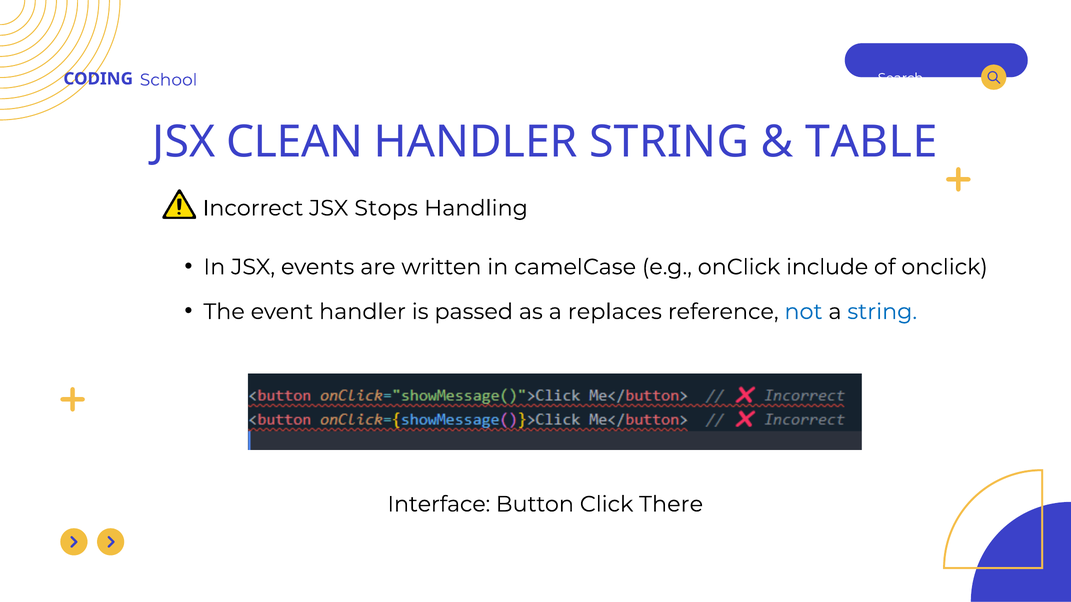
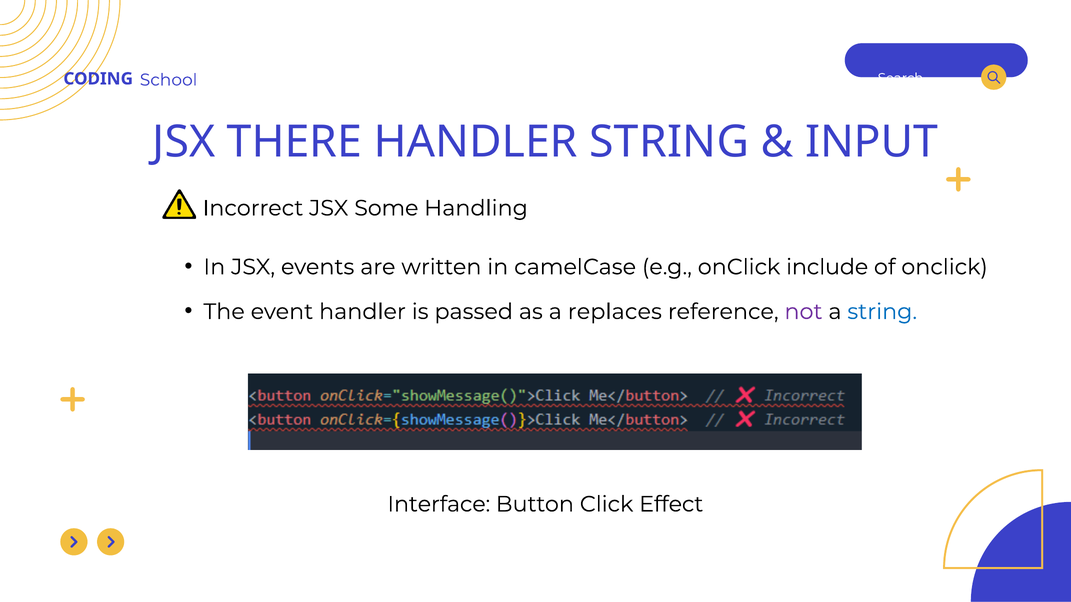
CLEAN: CLEAN -> THERE
TABLE: TABLE -> INPUT
Stops: Stops -> Some
not colour: blue -> purple
There: There -> Effect
